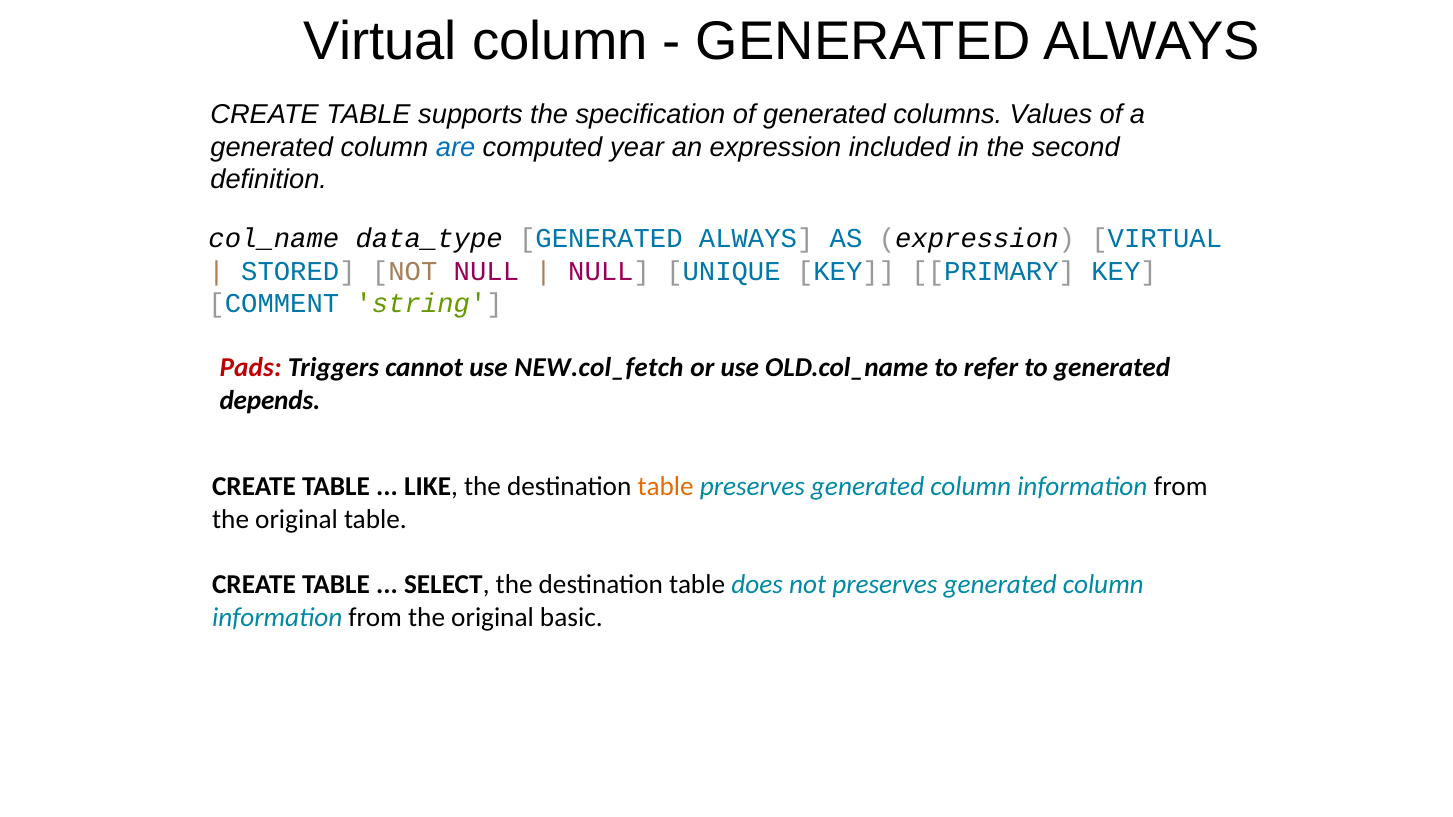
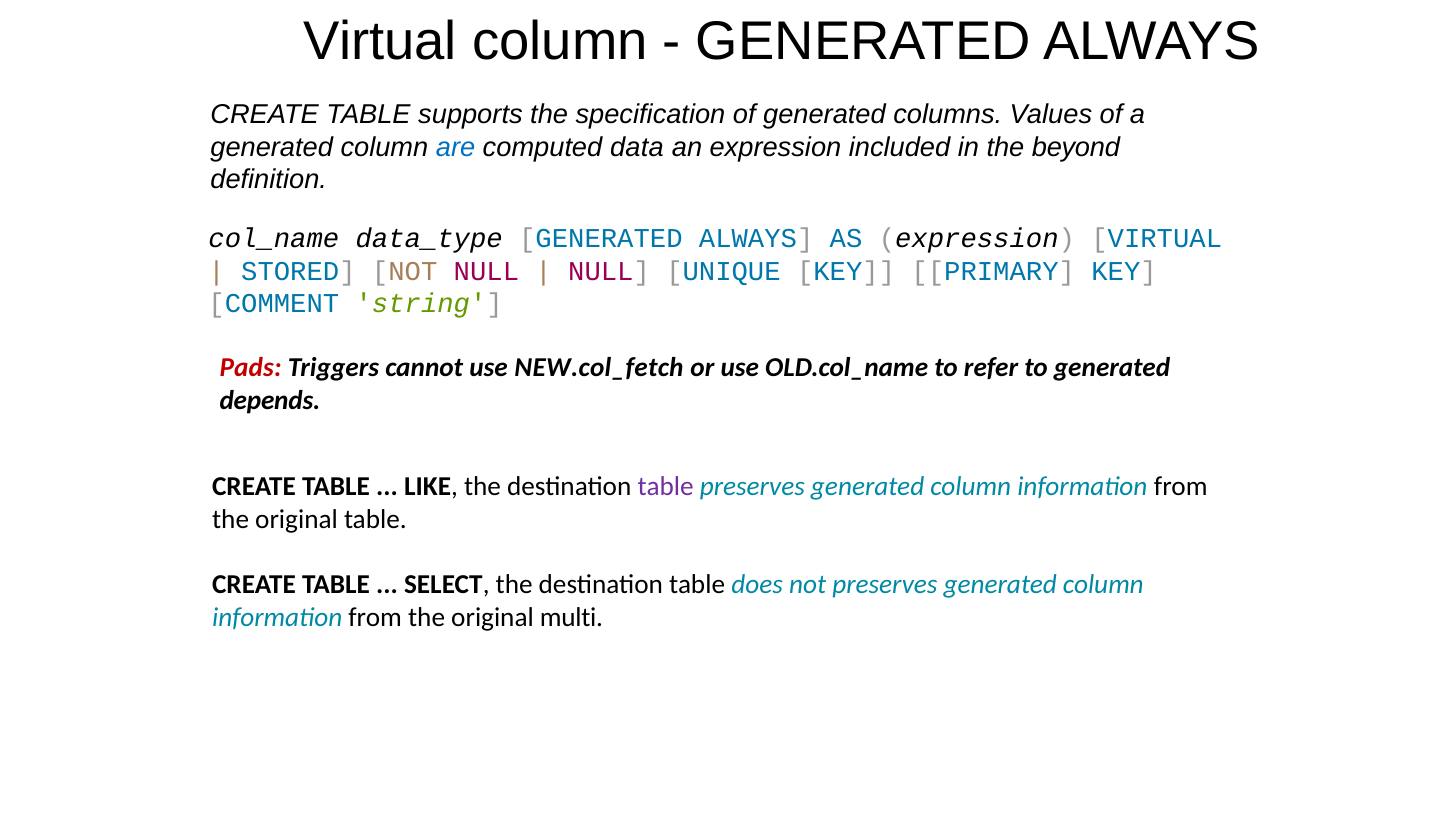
year: year -> data
second: second -> beyond
table at (666, 487) colour: orange -> purple
basic: basic -> multi
